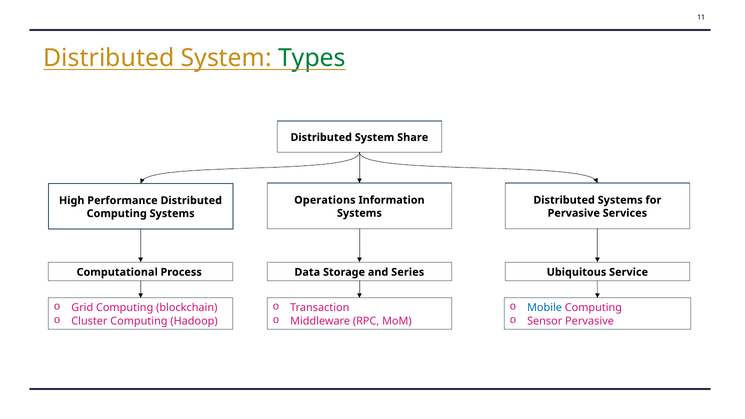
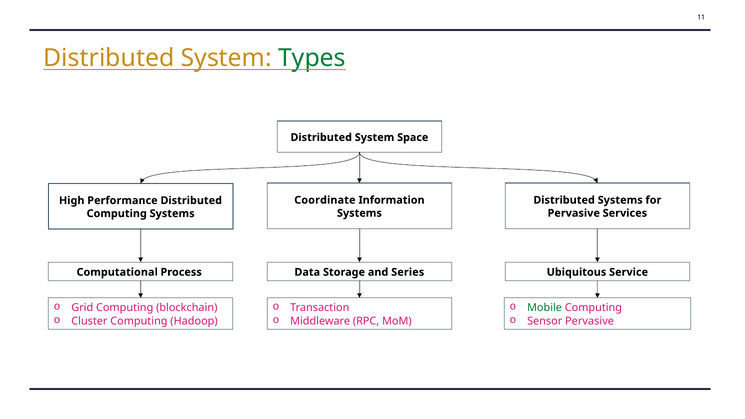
Share: Share -> Space
Operations: Operations -> Coordinate
Mobile colour: blue -> green
